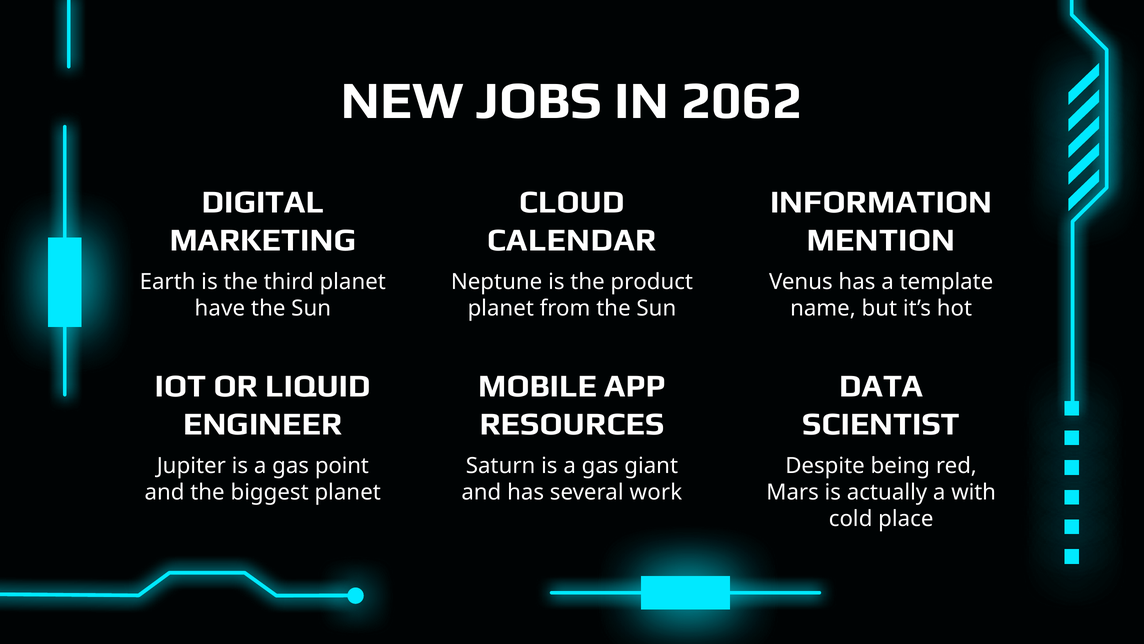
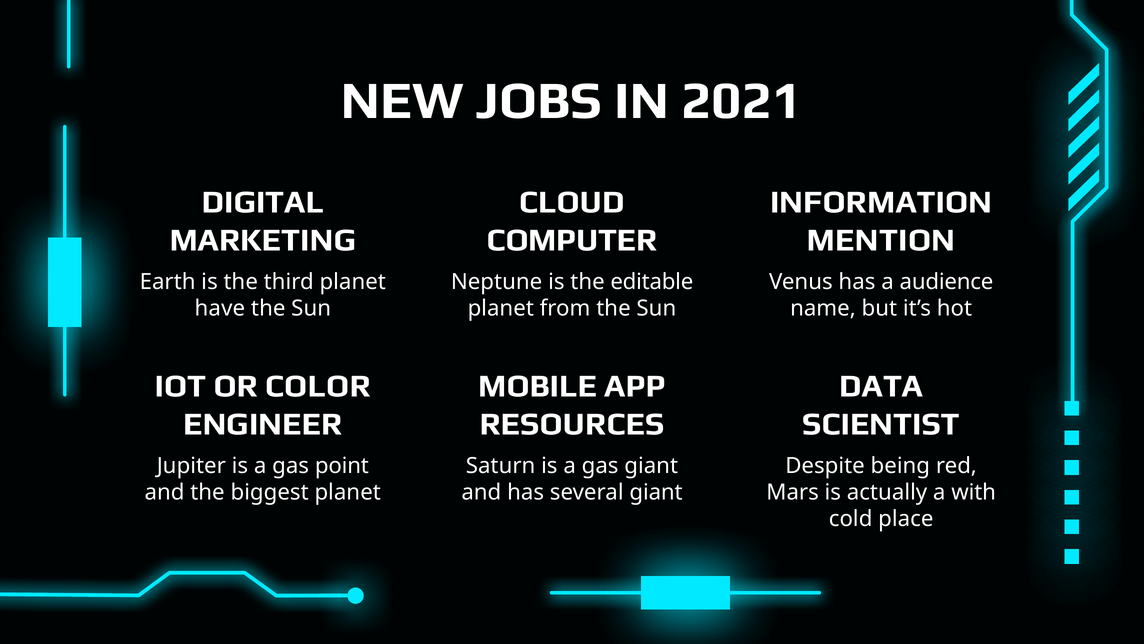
2062: 2062 -> 2021
CALENDAR: CALENDAR -> COMPUTER
product: product -> editable
template: template -> audience
LIQUID: LIQUID -> COLOR
several work: work -> giant
